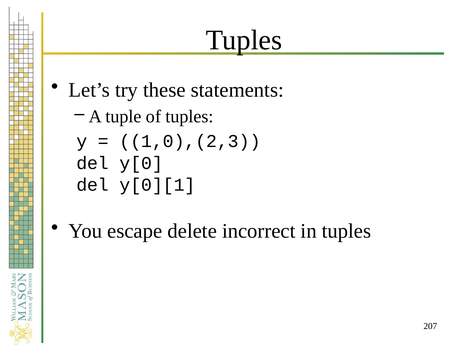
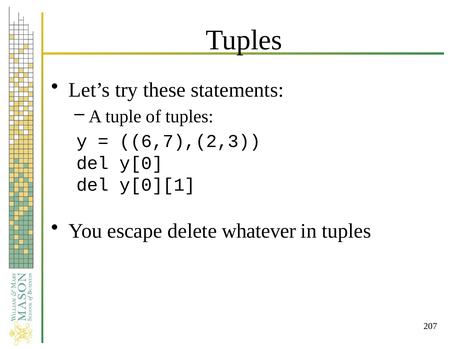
1,0),(2,3: 1,0),(2,3 -> 6,7),(2,3
incorrect: incorrect -> whatever
